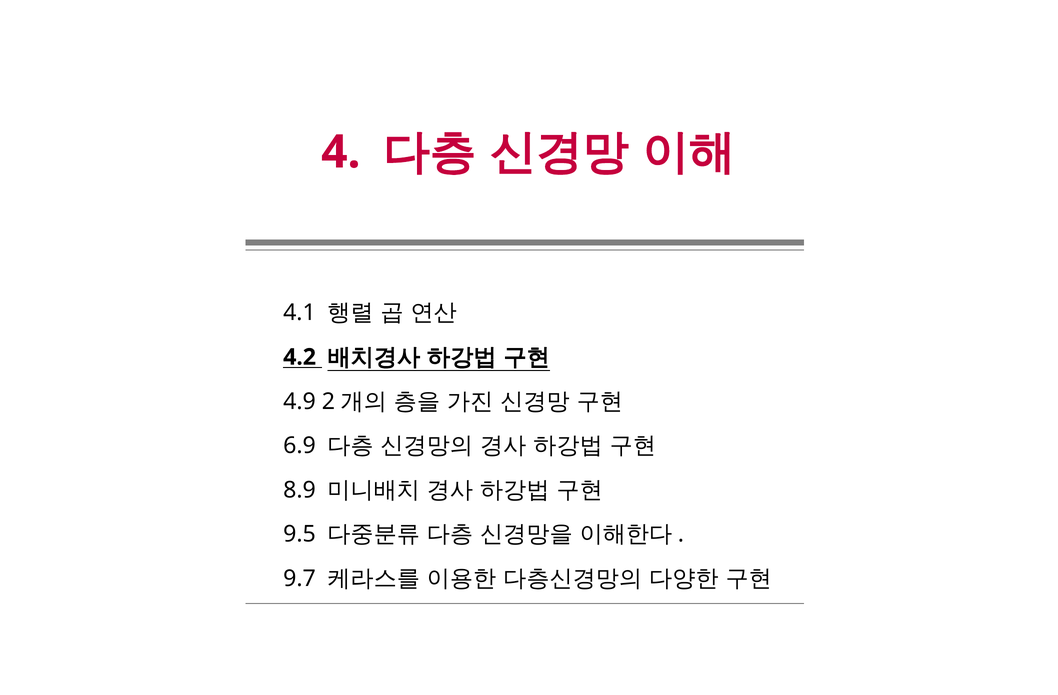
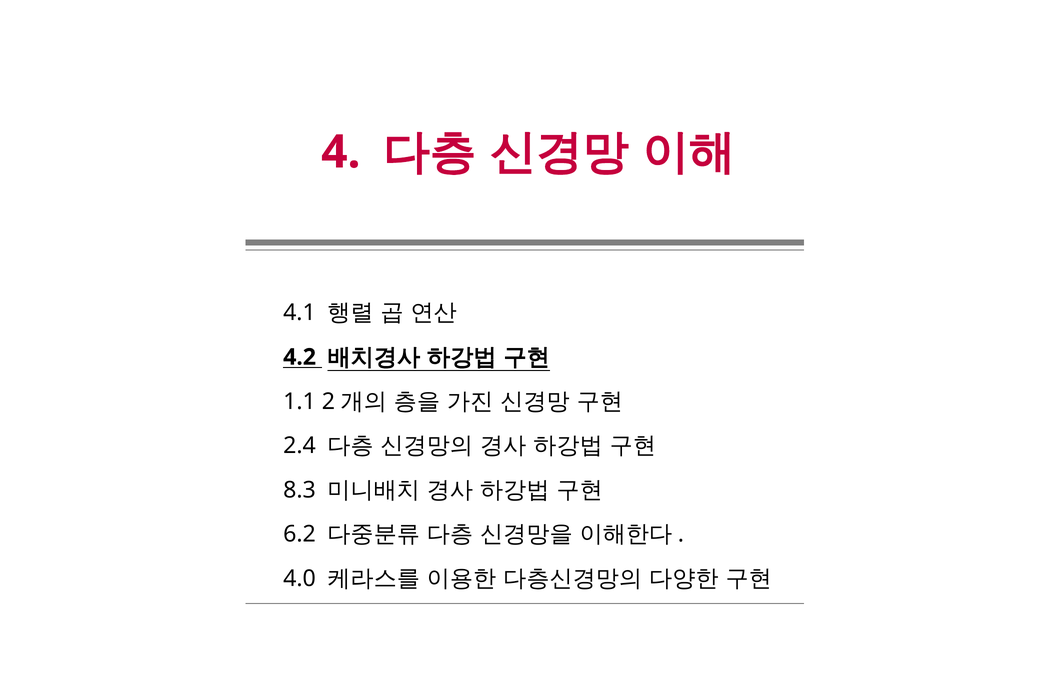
4.9: 4.9 -> 1.1
6.9: 6.9 -> 2.4
8.9: 8.9 -> 8.3
9.5: 9.5 -> 6.2
9.7: 9.7 -> 4.0
